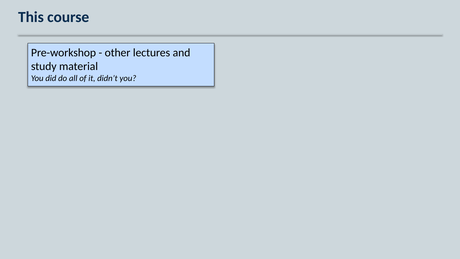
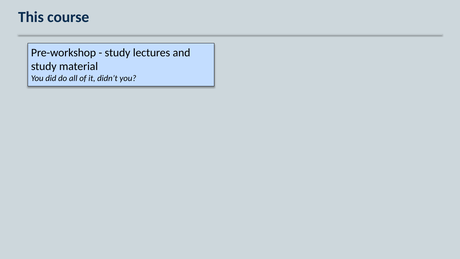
other at (118, 53): other -> study
